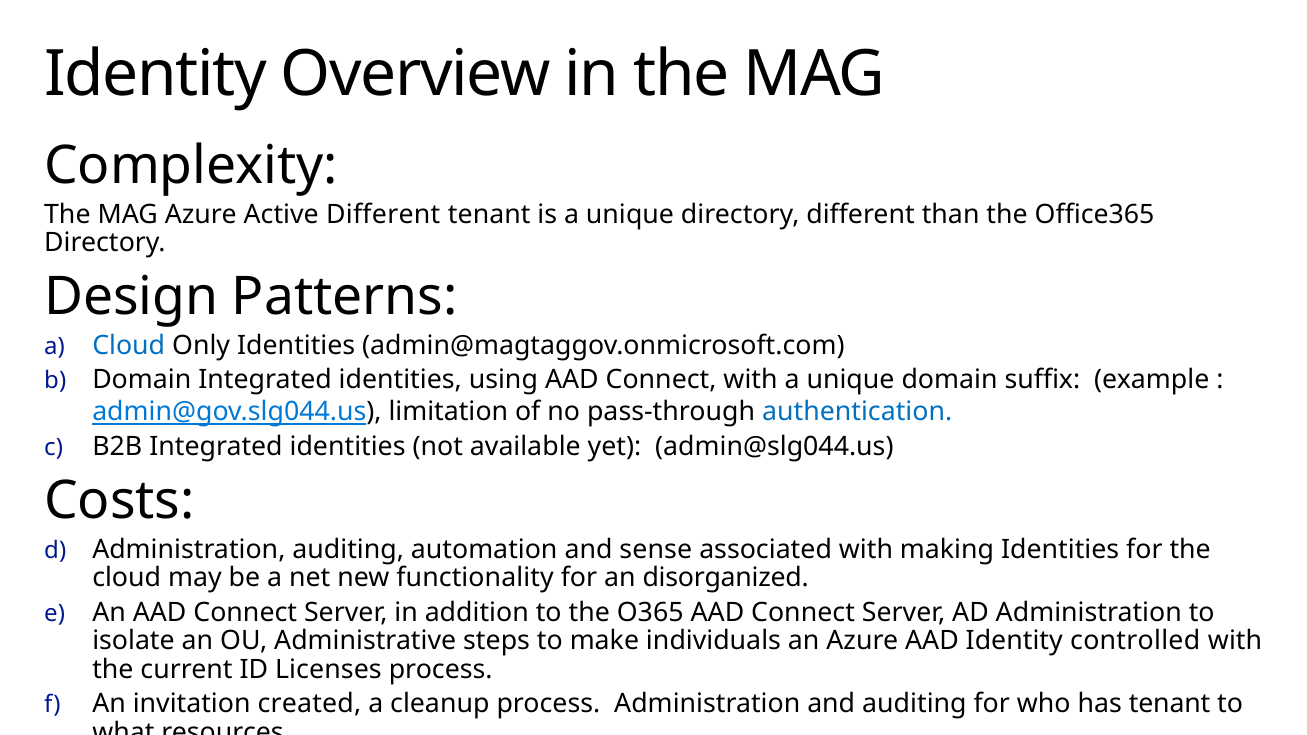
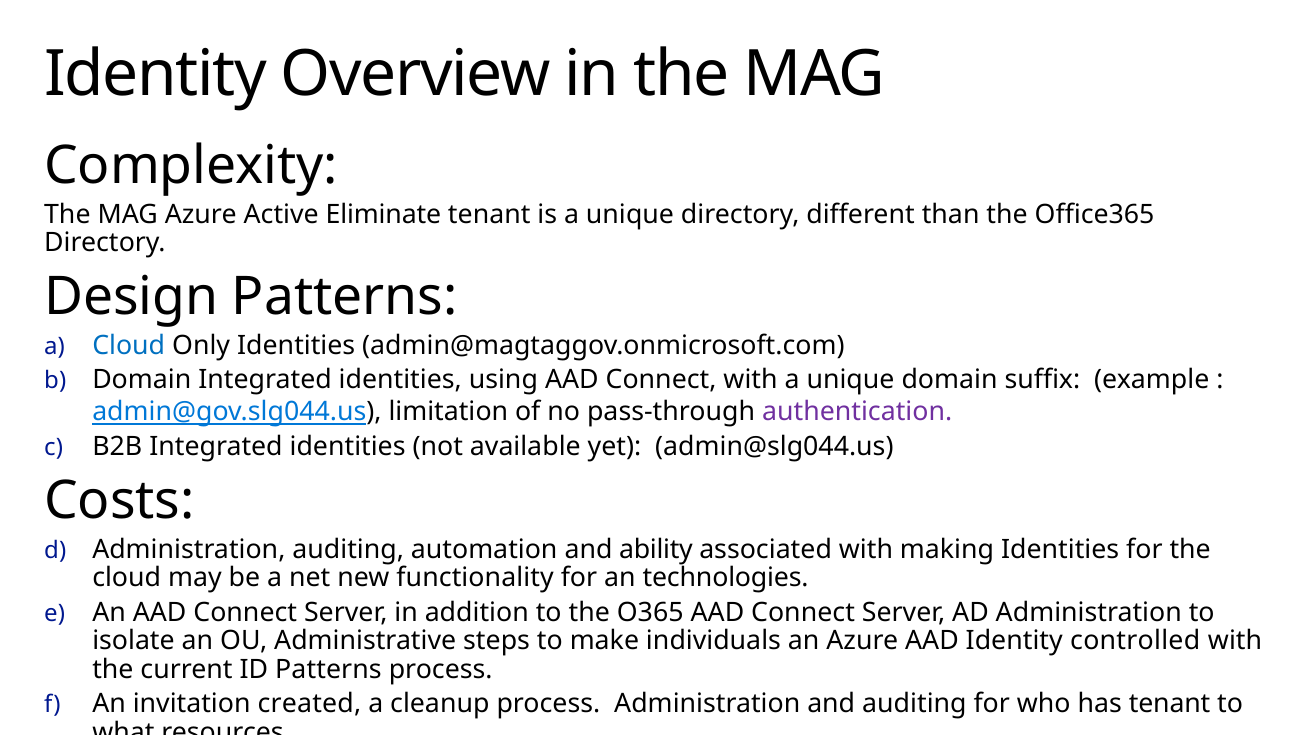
Active Different: Different -> Eliminate
authentication colour: blue -> purple
sense: sense -> ability
disorganized: disorganized -> technologies
ID Licenses: Licenses -> Patterns
